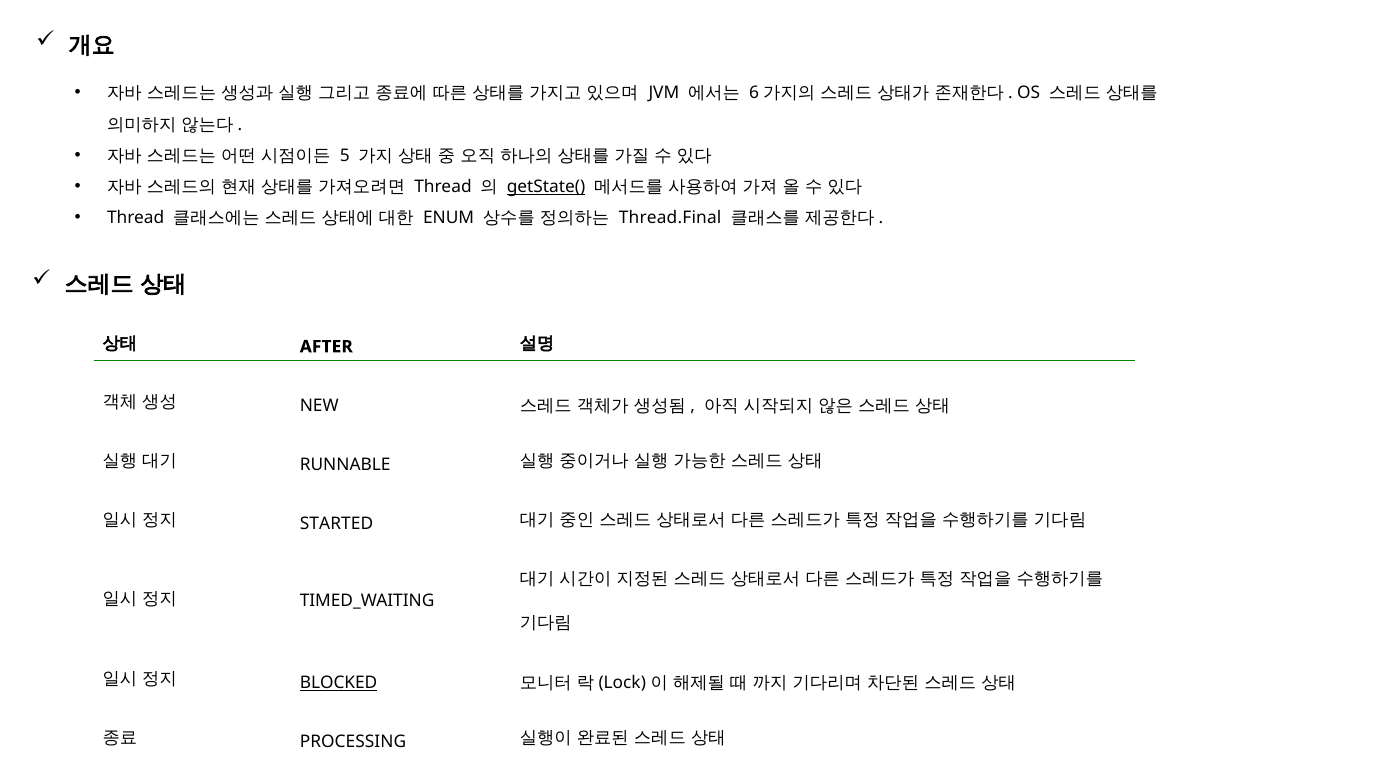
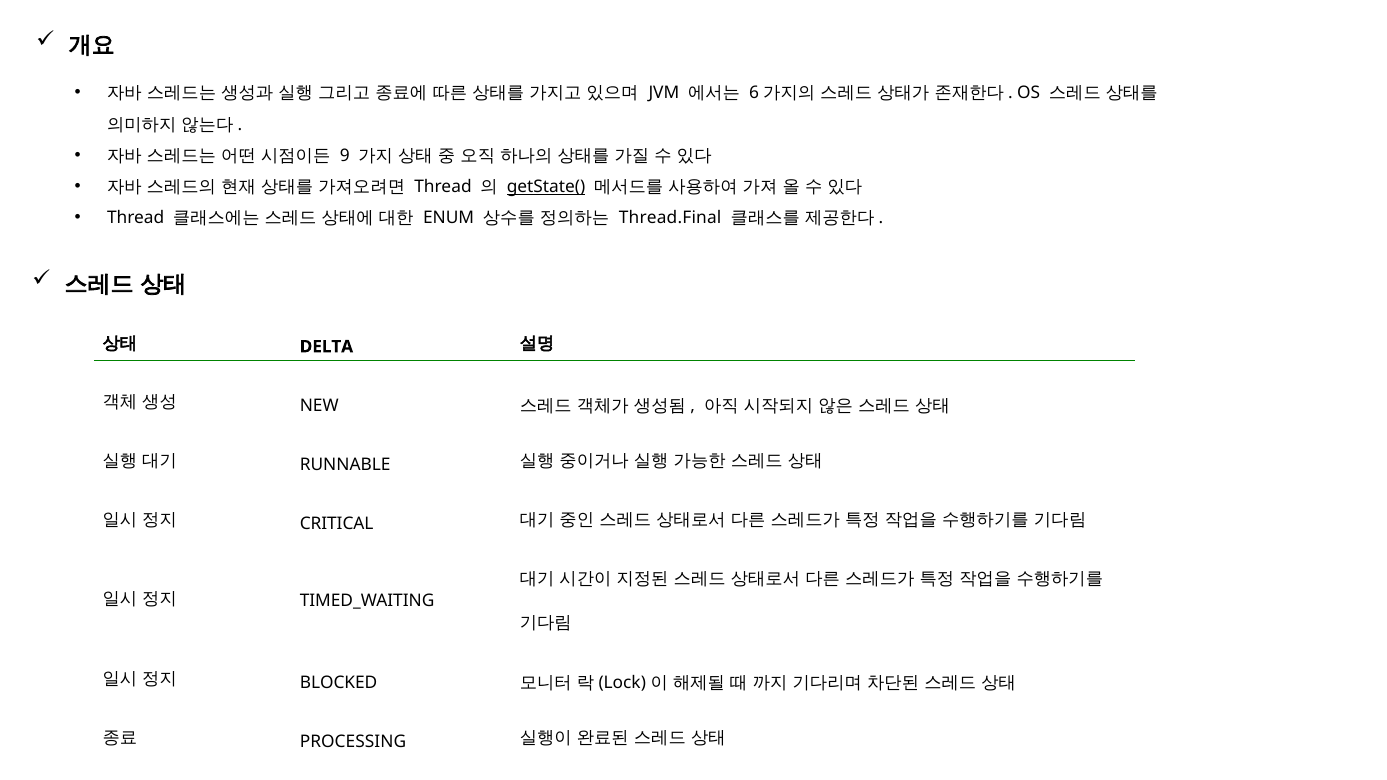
5: 5 -> 9
AFTER: AFTER -> DELTA
STARTED: STARTED -> CRITICAL
BLOCKED underline: present -> none
